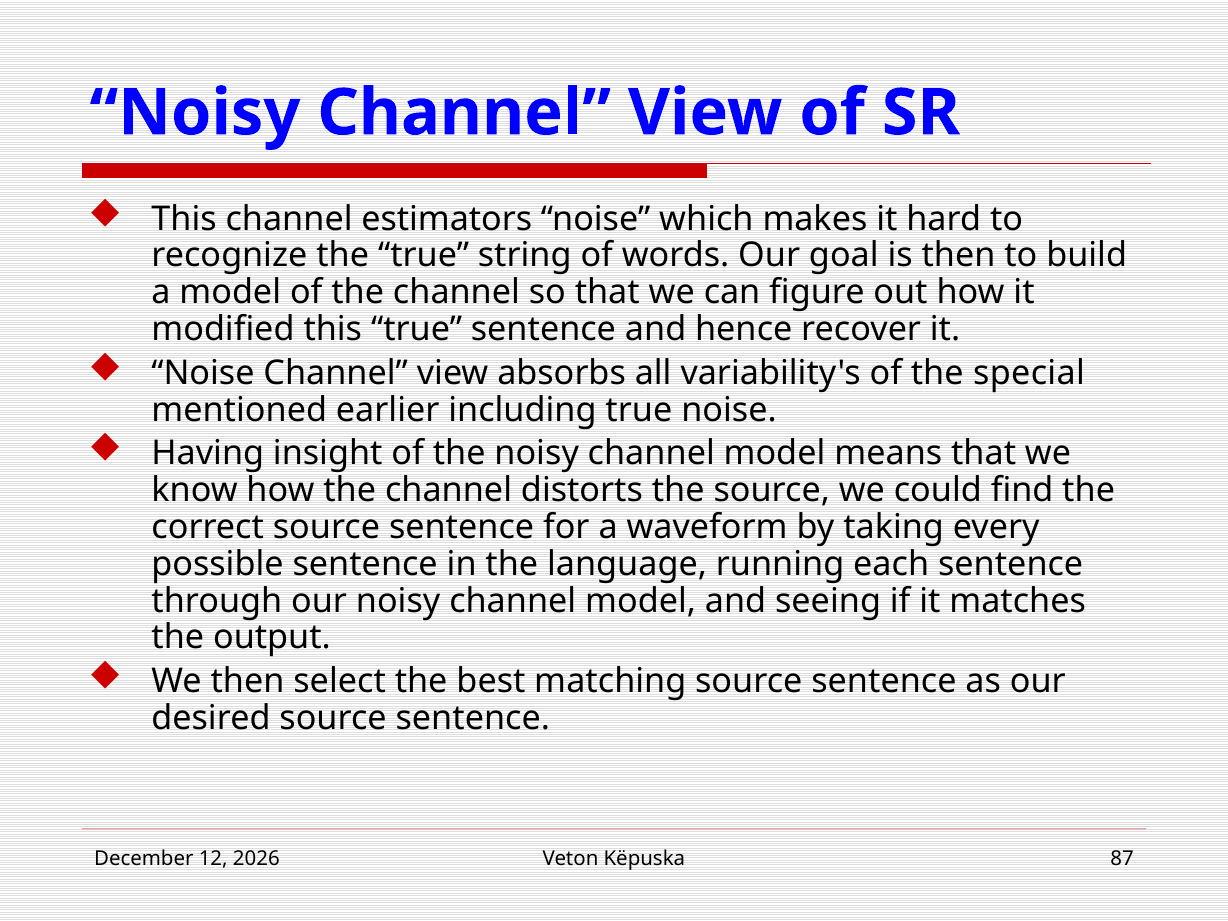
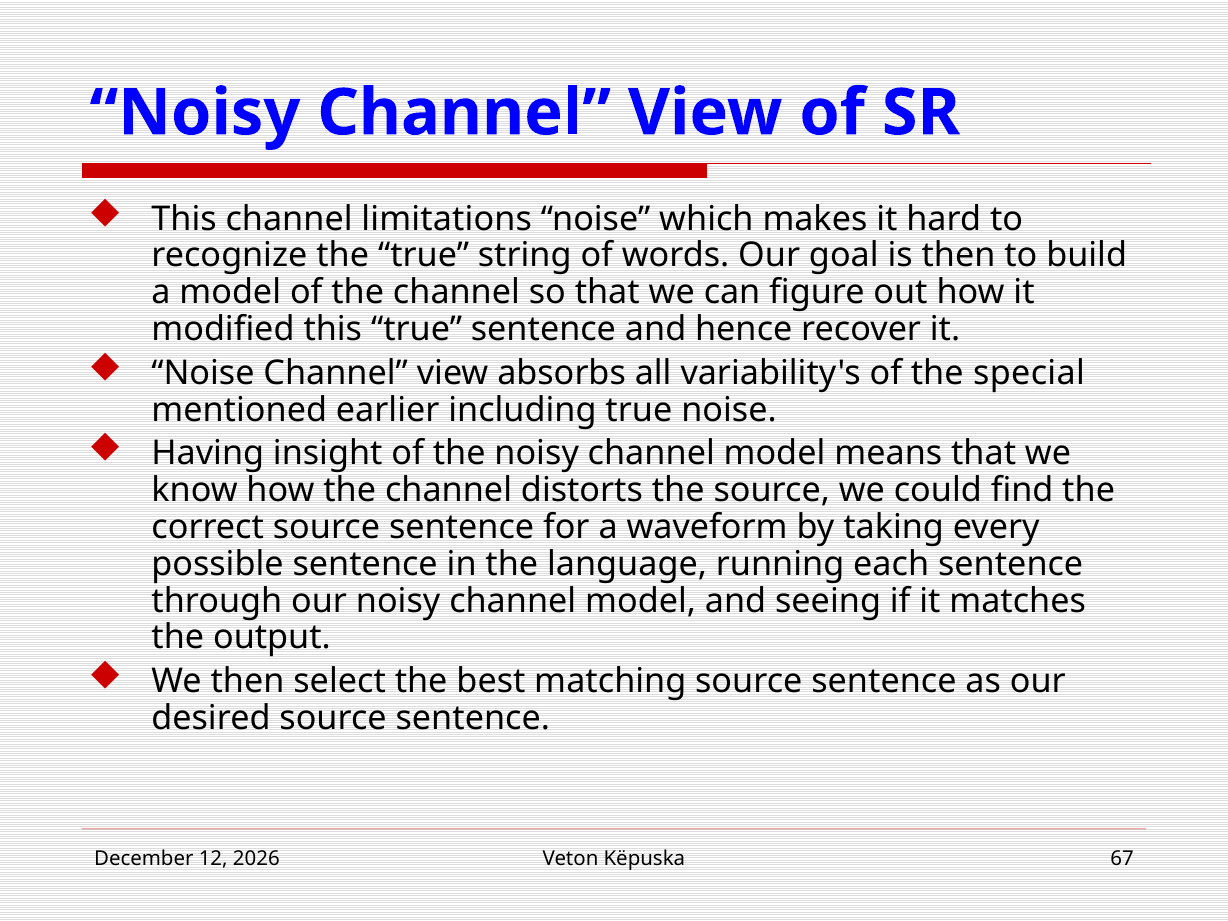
estimators: estimators -> limitations
87: 87 -> 67
